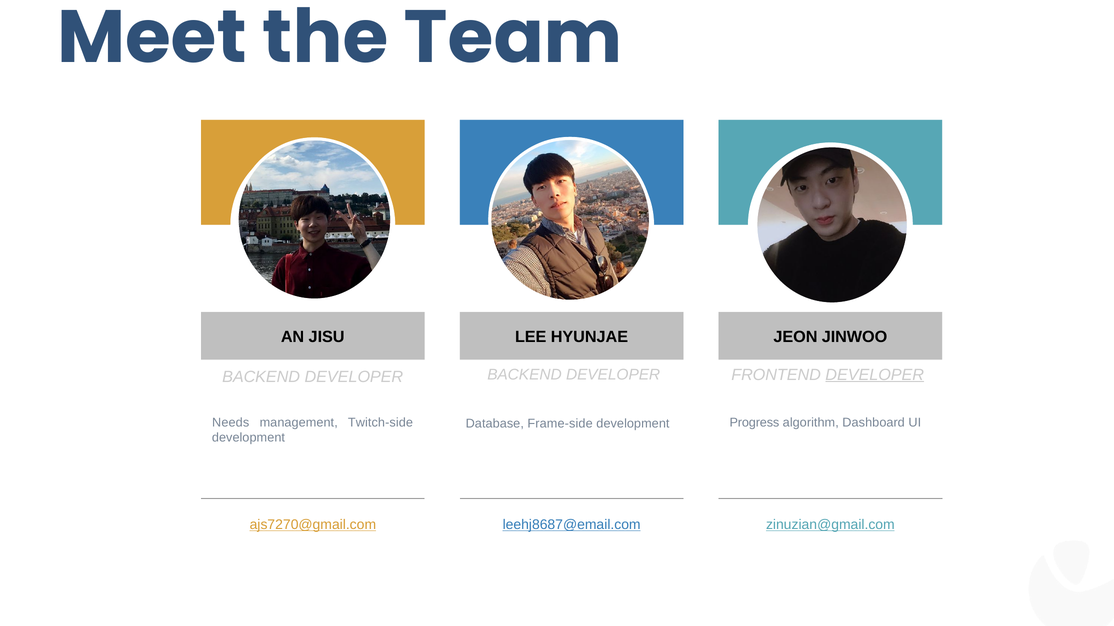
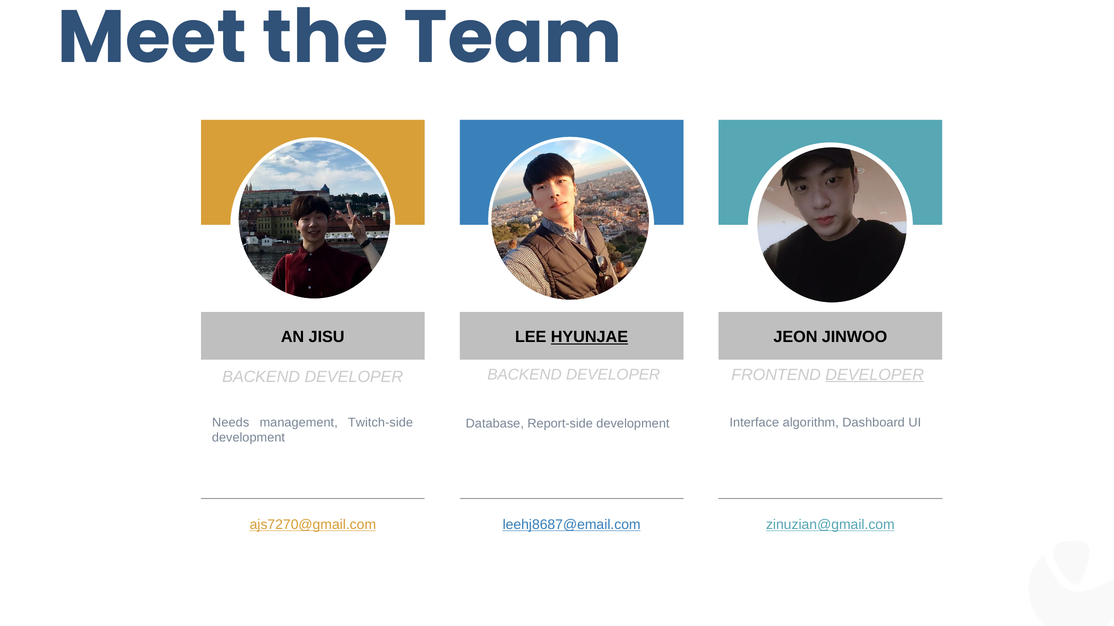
HYUNJAE underline: none -> present
Progress: Progress -> Interface
Frame-side: Frame-side -> Report-side
